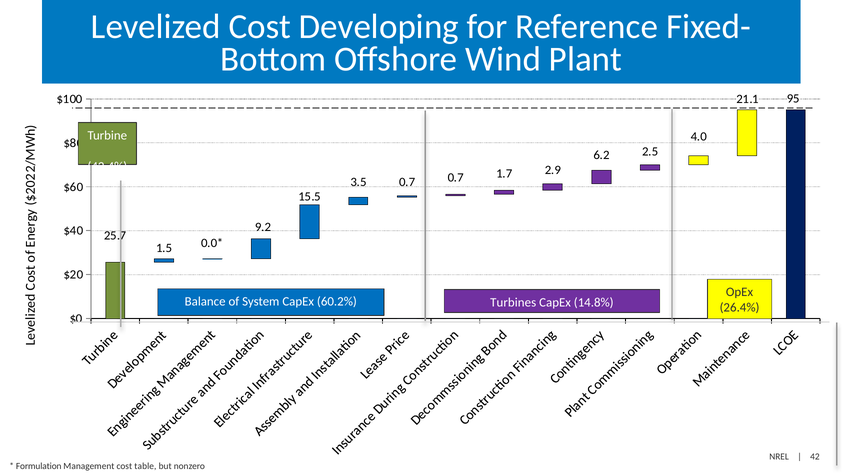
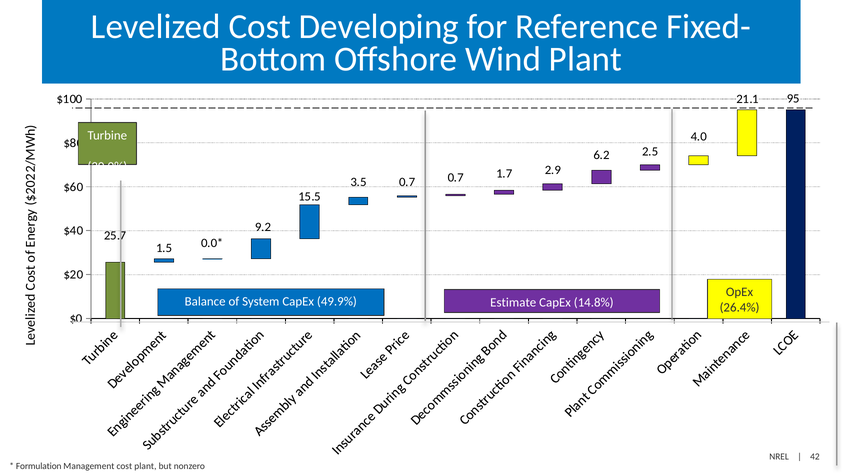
42.4%: 42.4% -> 20.0%
60.2%: 60.2% -> 49.9%
Turbines: Turbines -> Estimate
cost table: table -> plant
